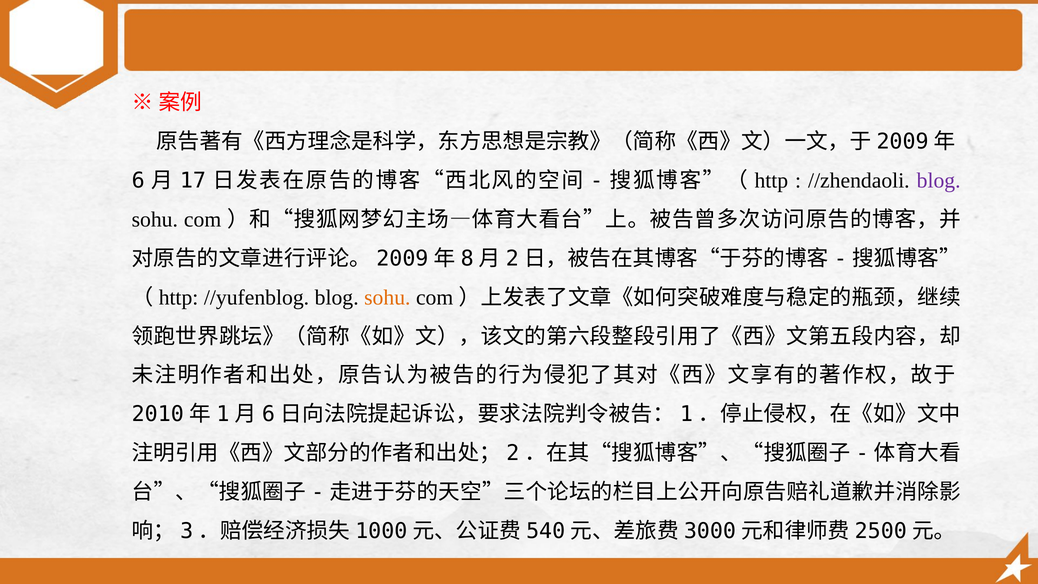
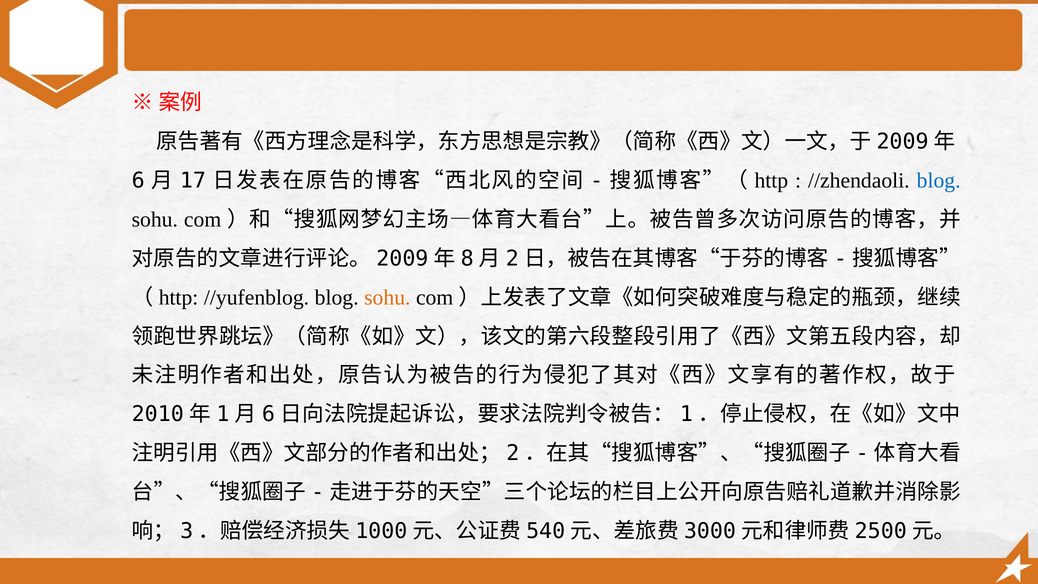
blog at (939, 181) colour: purple -> blue
